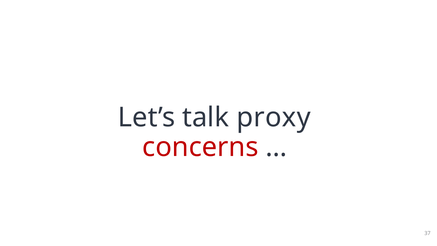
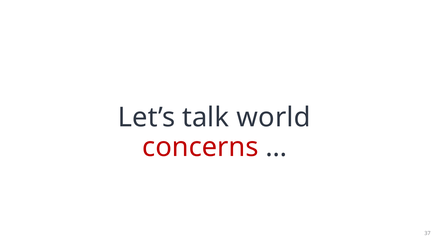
proxy: proxy -> world
